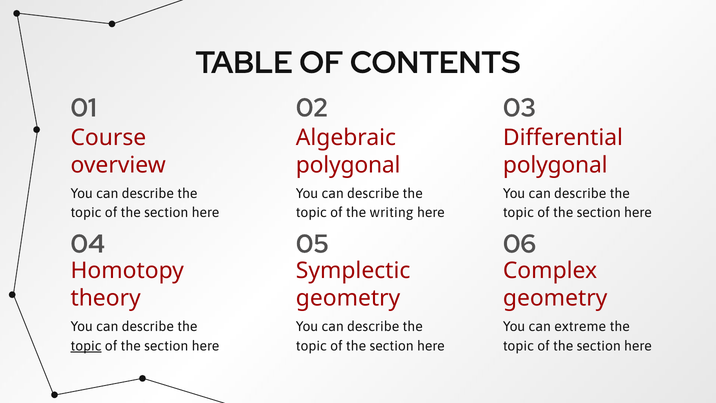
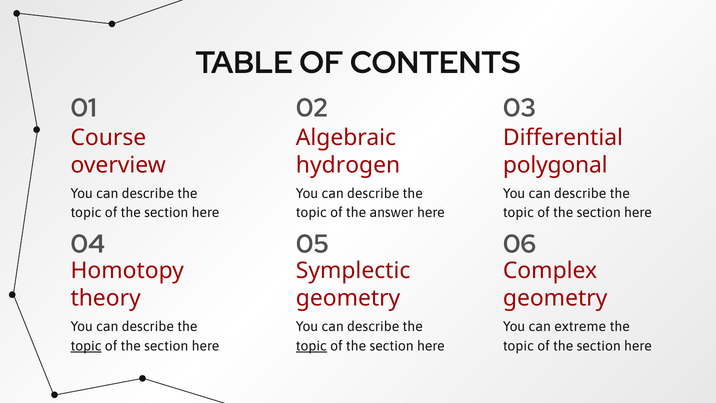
polygonal at (348, 165): polygonal -> hydrogen
writing: writing -> answer
topic at (311, 346) underline: none -> present
